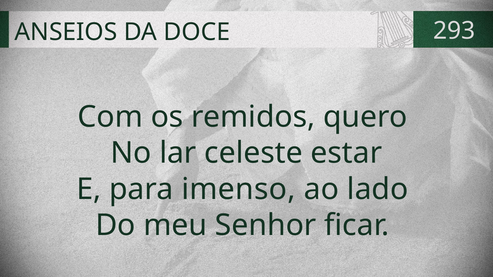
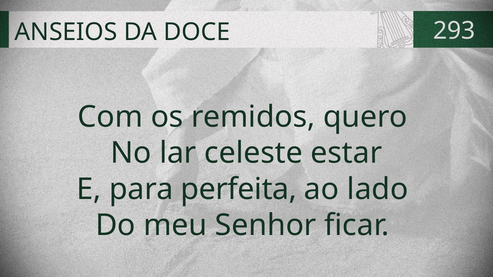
imenso: imenso -> perfeita
